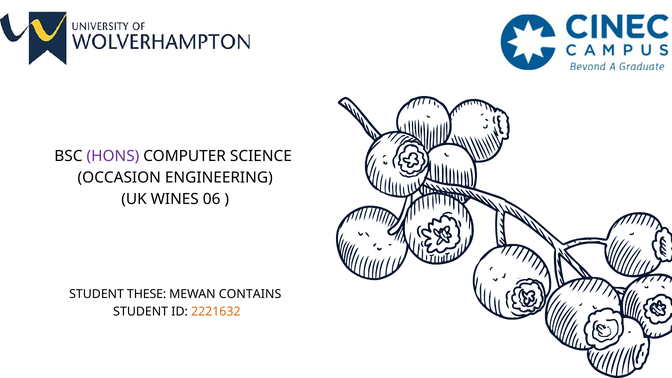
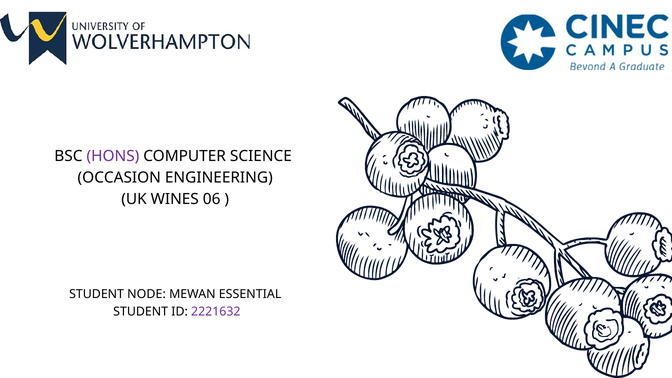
THESE: THESE -> NODE
CONTAINS: CONTAINS -> ESSENTIAL
2221632 colour: orange -> purple
